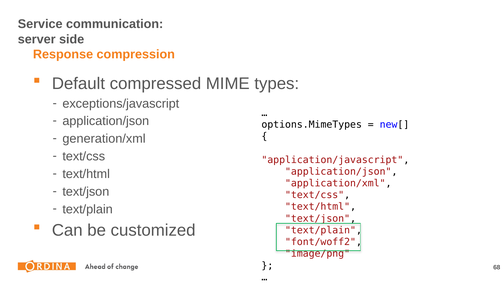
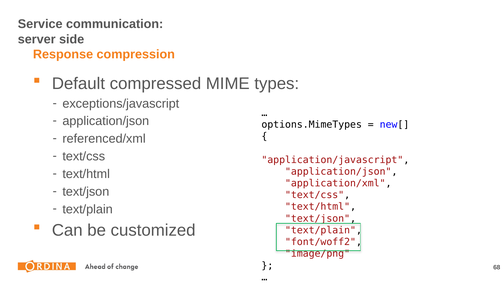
generation/xml: generation/xml -> referenced/xml
